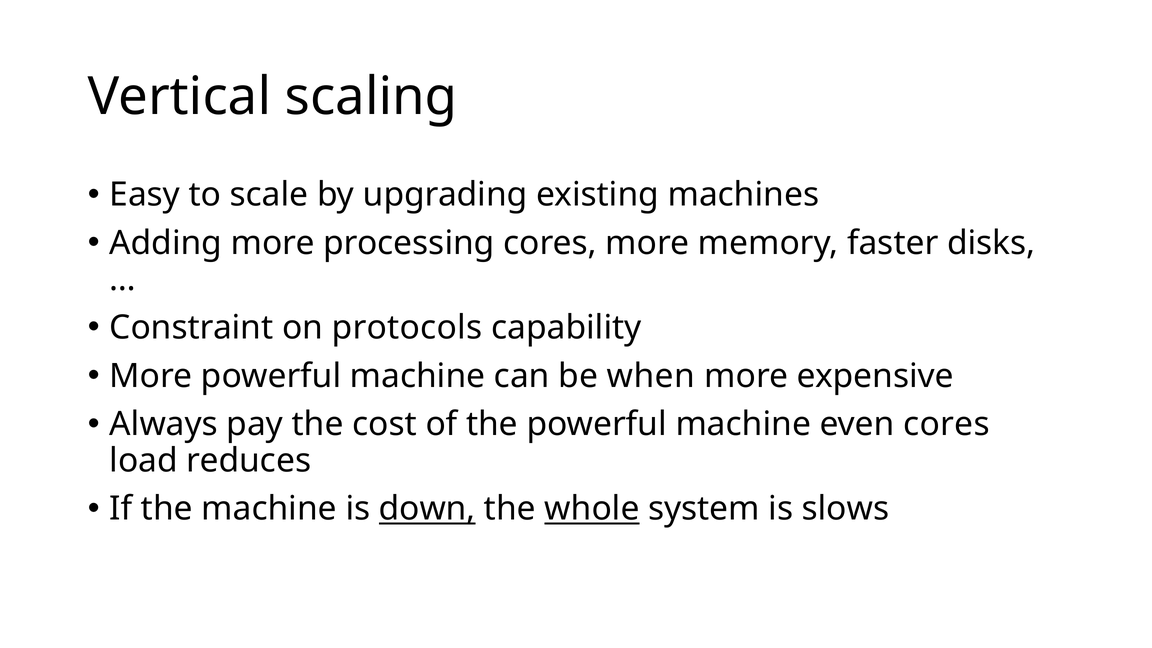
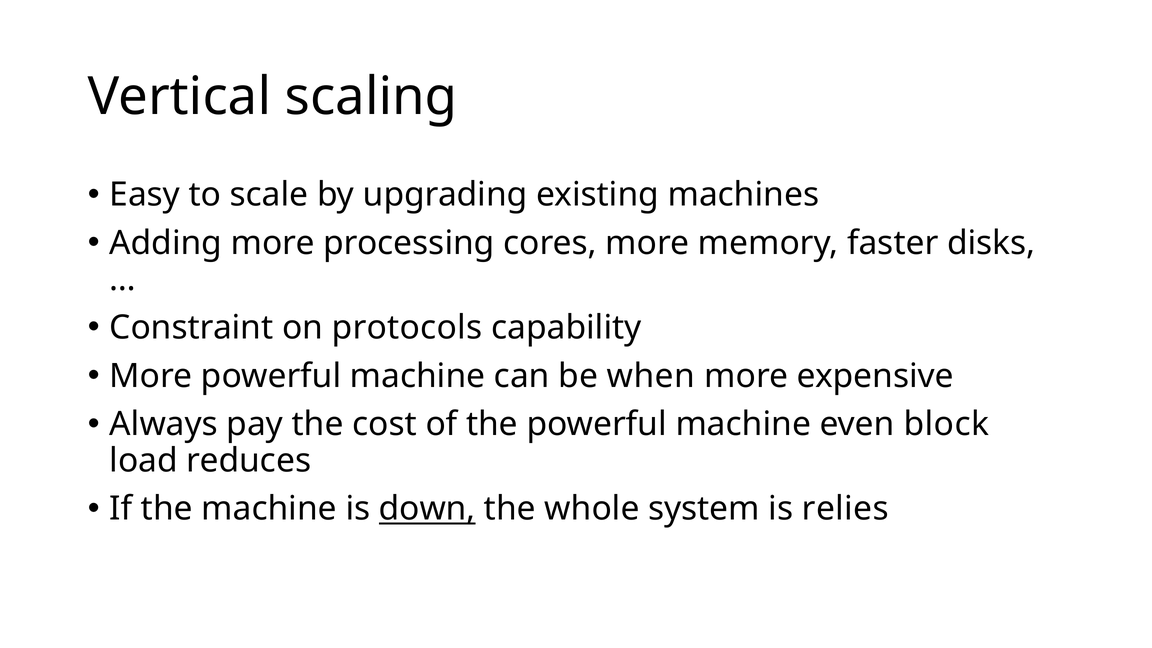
even cores: cores -> block
whole underline: present -> none
slows: slows -> relies
